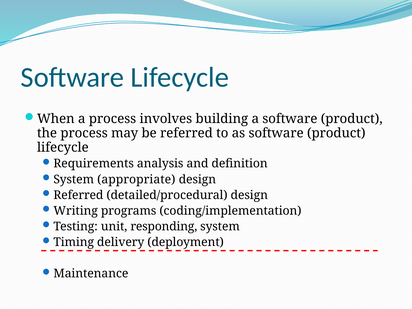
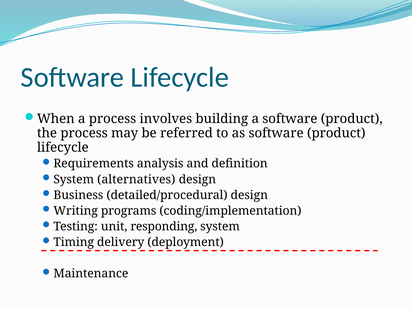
appropriate: appropriate -> alternatives
Referred at (78, 195): Referred -> Business
